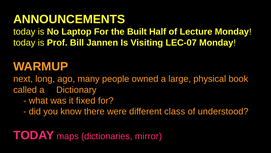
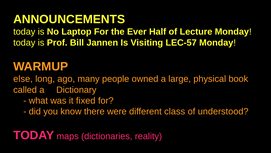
Built: Built -> Ever
LEC-07: LEC-07 -> LEC-57
next: next -> else
mirror: mirror -> reality
